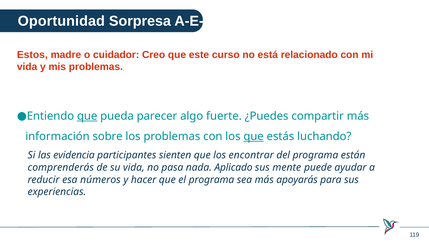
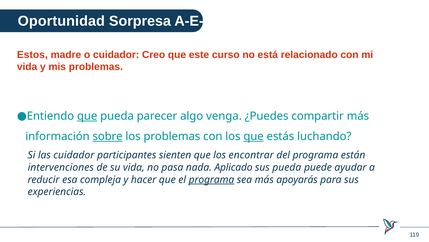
fuerte: fuerte -> venga
sobre underline: none -> present
las evidencia: evidencia -> cuidador
comprenderás: comprenderás -> intervenciones
sus mente: mente -> pueda
números: números -> compleja
programa at (211, 179) underline: none -> present
